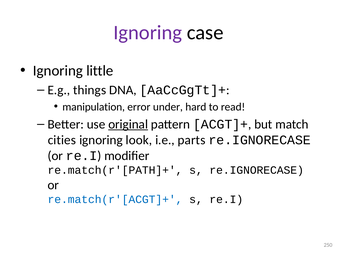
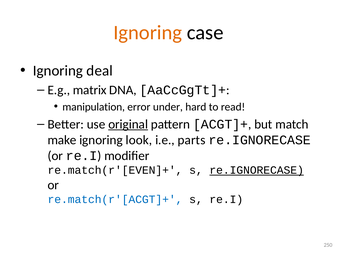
Ignoring at (148, 33) colour: purple -> orange
little: little -> deal
things: things -> matrix
cities: cities -> make
re.match(r'[PATH]+: re.match(r'[PATH]+ -> re.match(r'[EVEN]+
re.IGNORECASE at (257, 170) underline: none -> present
